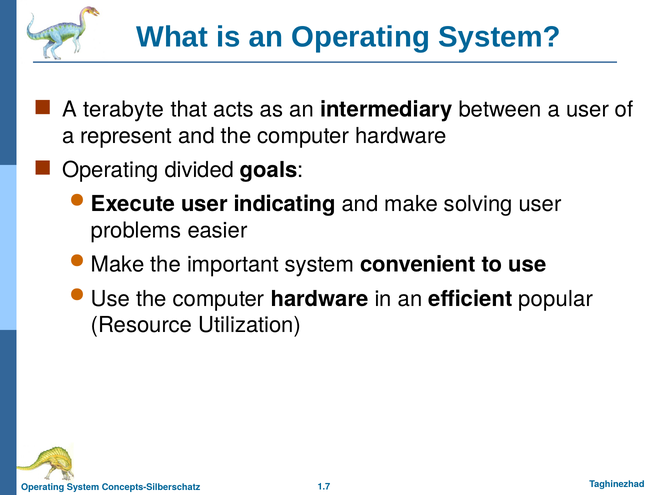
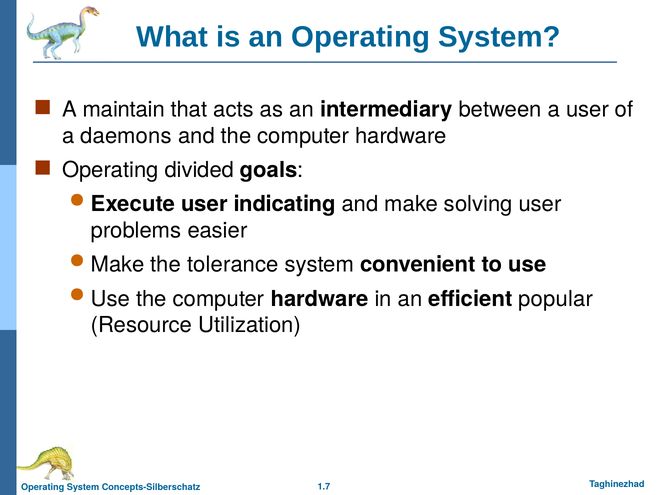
terabyte: terabyte -> maintain
represent: represent -> daemons
important: important -> tolerance
